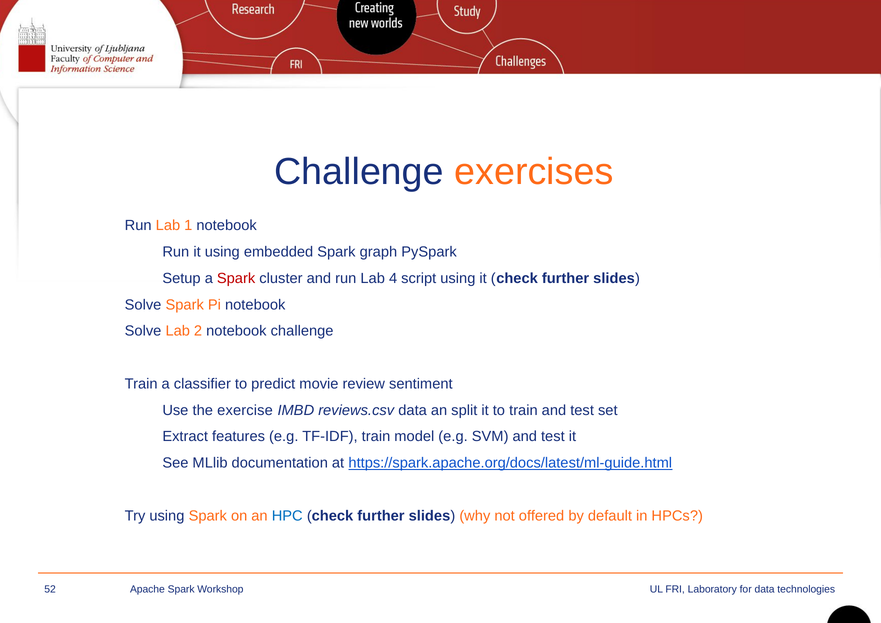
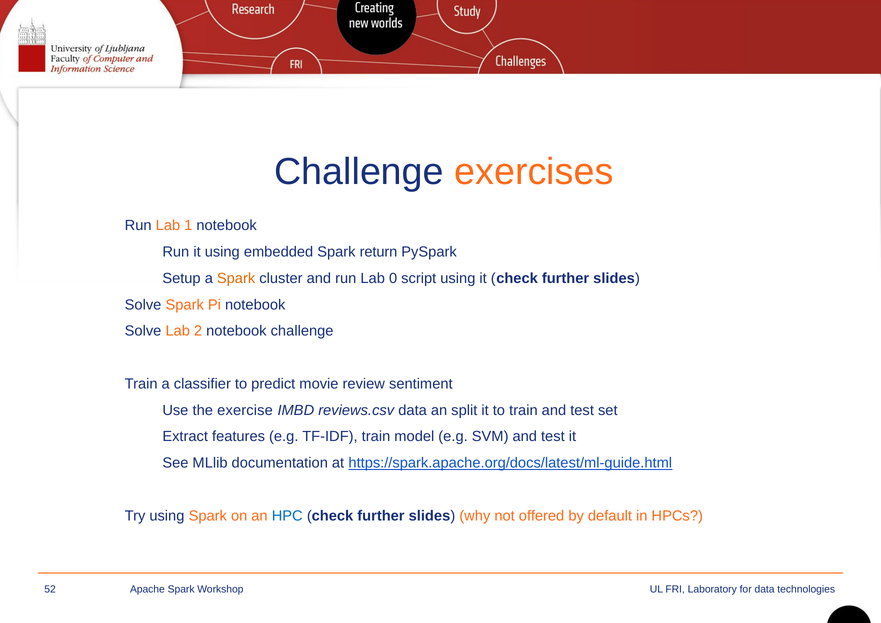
graph: graph -> return
Spark at (236, 278) colour: red -> orange
4: 4 -> 0
